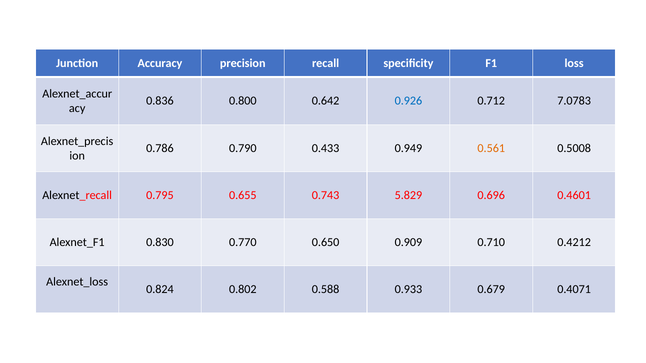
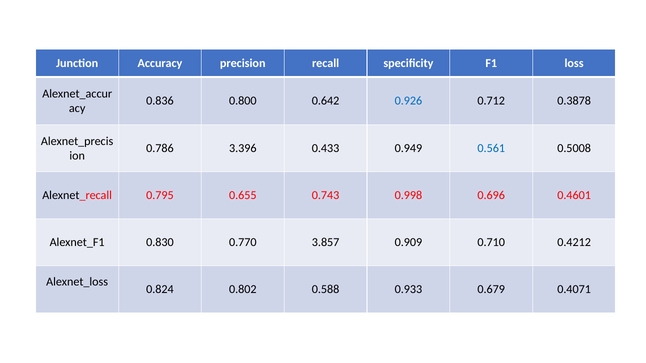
7.0783: 7.0783 -> 0.3878
0.790: 0.790 -> 3.396
0.561 colour: orange -> blue
5.829: 5.829 -> 0.998
0.650: 0.650 -> 3.857
